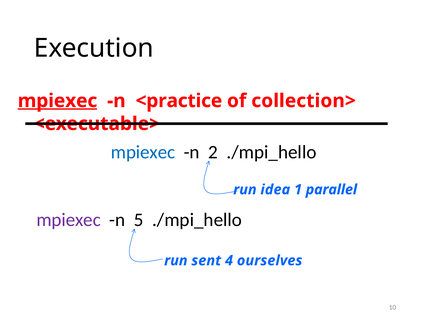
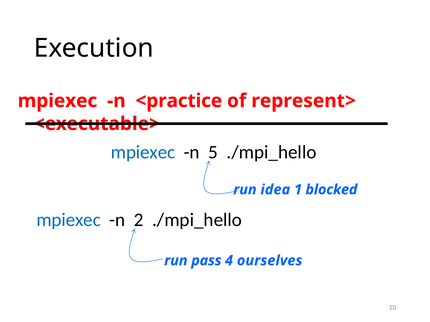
mpiexec at (57, 101) underline: present -> none
collection>: collection> -> represent>
2: 2 -> 5
parallel: parallel -> blocked
mpiexec at (69, 220) colour: purple -> blue
5: 5 -> 2
sent: sent -> pass
